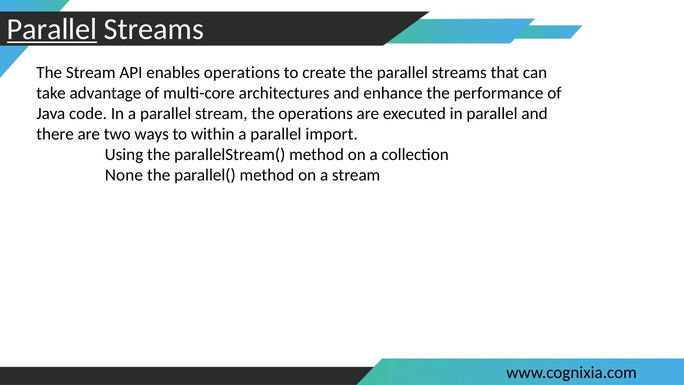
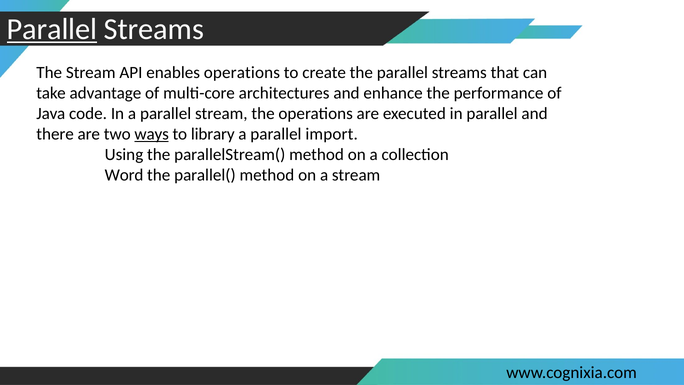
ways underline: none -> present
within: within -> library
None: None -> Word
